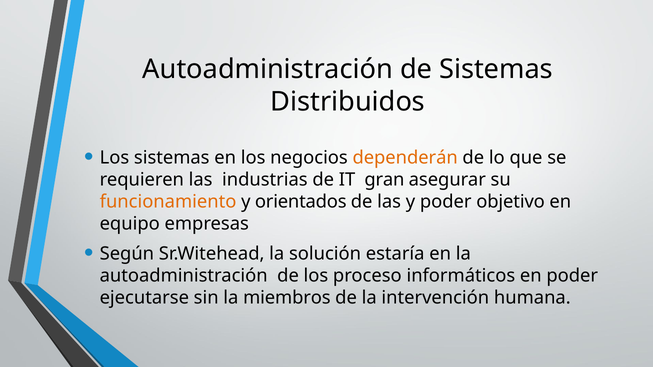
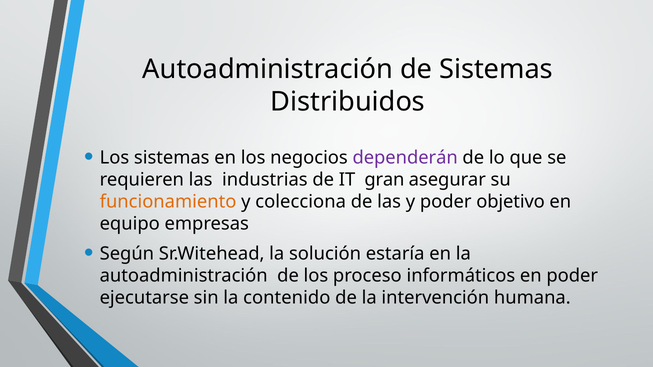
dependerán colour: orange -> purple
orientados: orientados -> colecciona
miembros: miembros -> contenido
